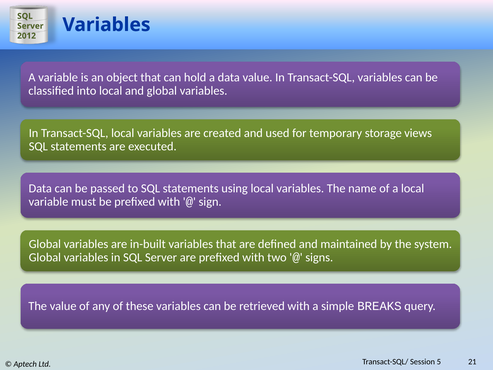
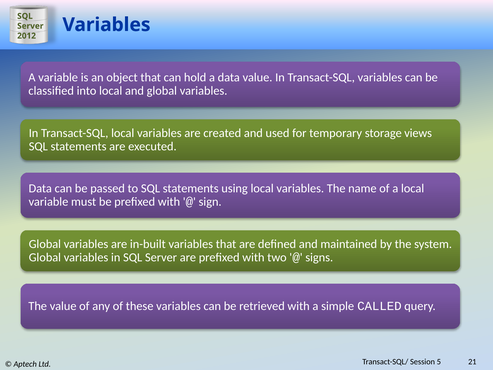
BREAKS: BREAKS -> CALLED
